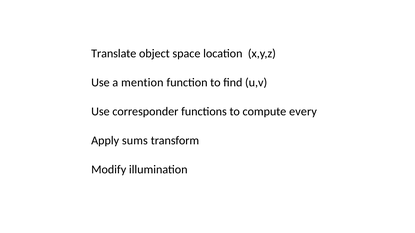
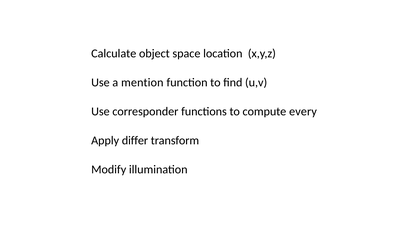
Translate: Translate -> Calculate
sums: sums -> differ
